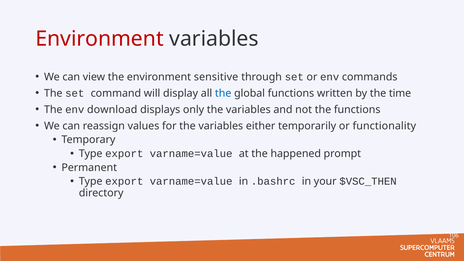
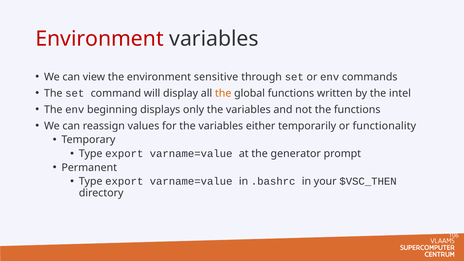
the at (223, 93) colour: blue -> orange
time: time -> intel
download: download -> beginning
happened: happened -> generator
